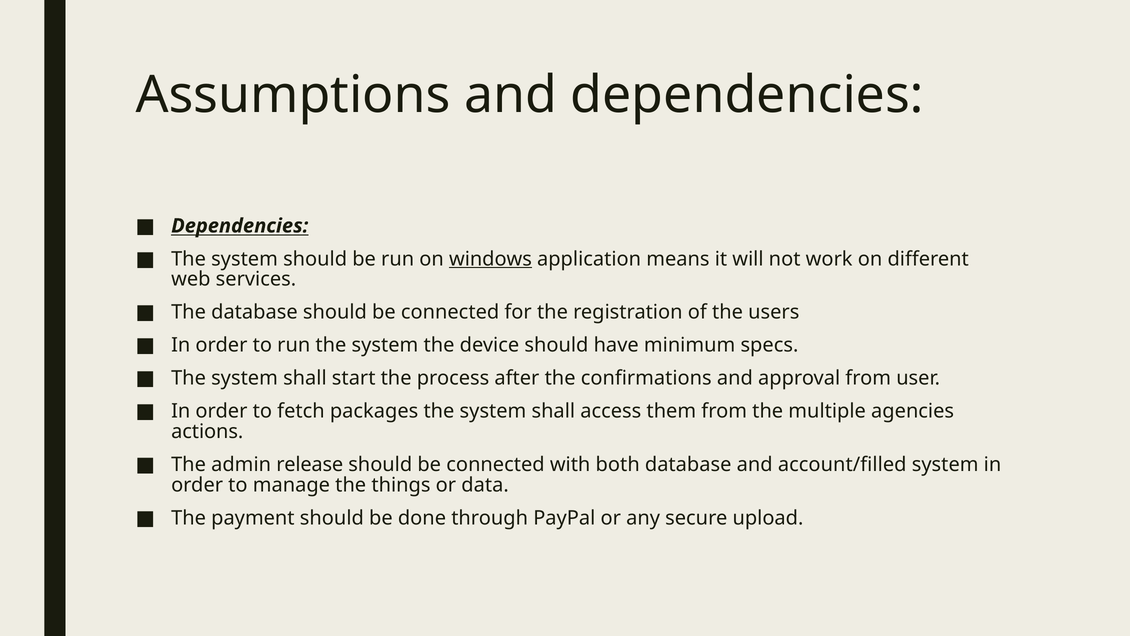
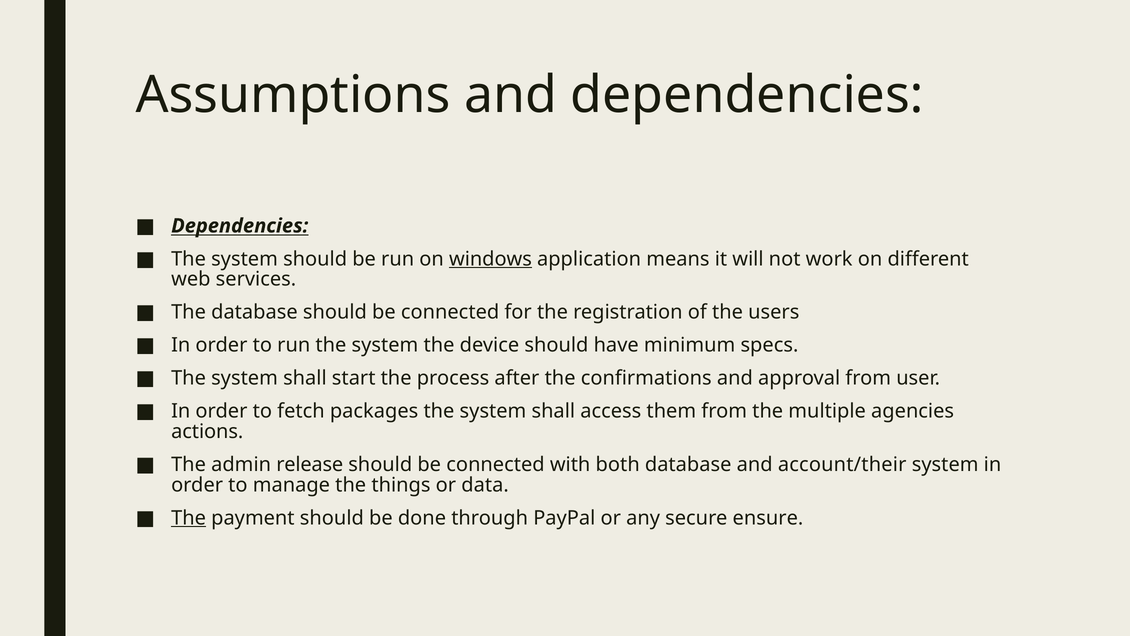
account/filled: account/filled -> account/their
The at (189, 518) underline: none -> present
upload: upload -> ensure
